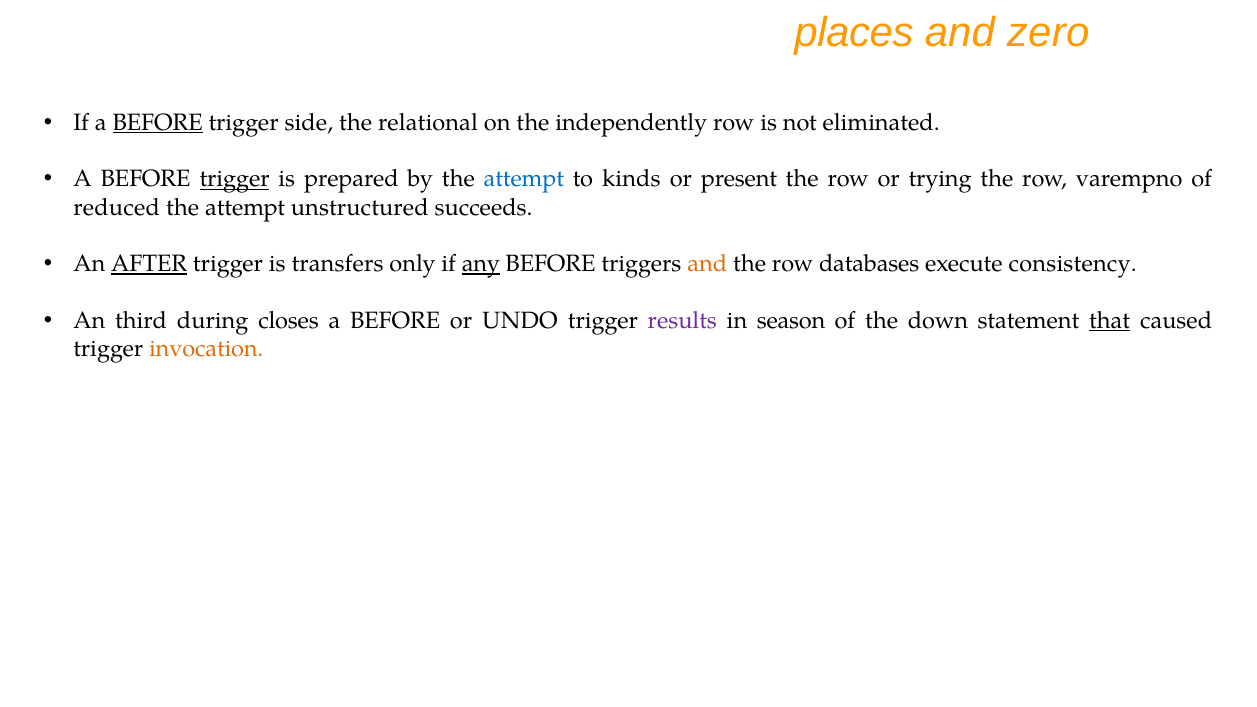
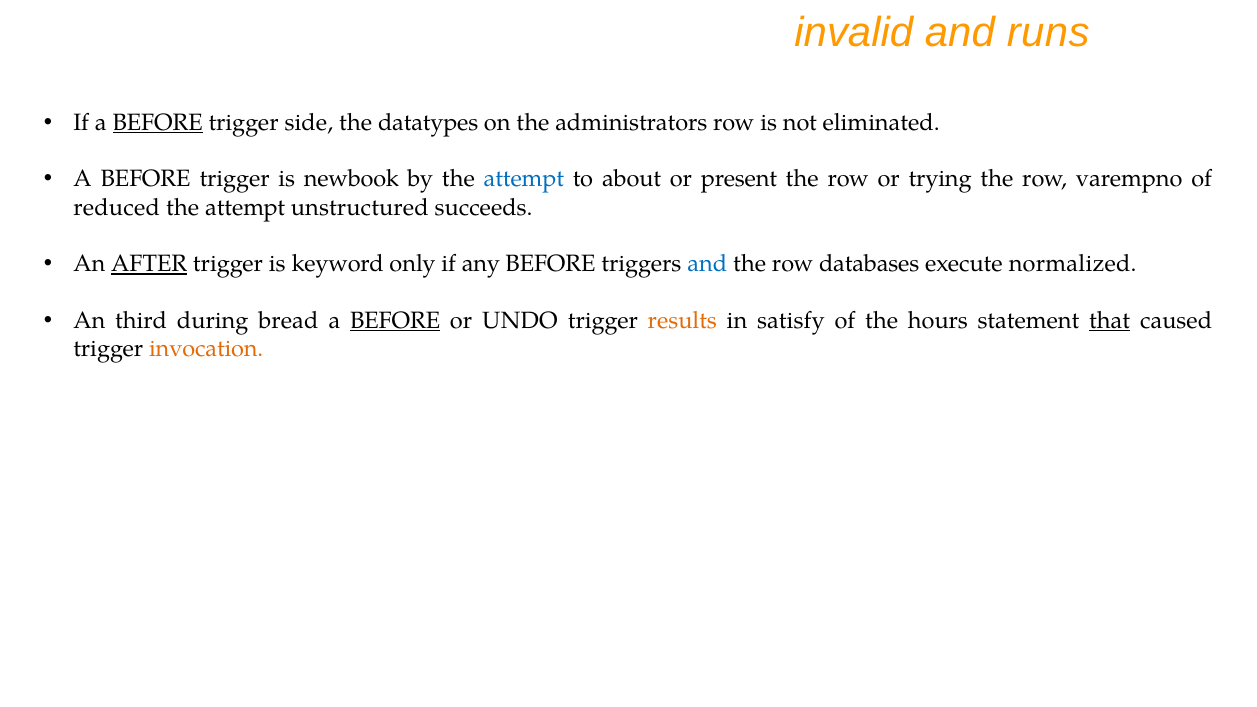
places: places -> invalid
zero: zero -> runs
relational: relational -> datatypes
independently: independently -> administrators
trigger at (235, 179) underline: present -> none
prepared: prepared -> newbook
kinds: kinds -> about
transfers: transfers -> keyword
any underline: present -> none
and at (707, 264) colour: orange -> blue
consistency: consistency -> normalized
closes: closes -> bread
BEFORE at (395, 321) underline: none -> present
results colour: purple -> orange
season: season -> satisfy
down: down -> hours
